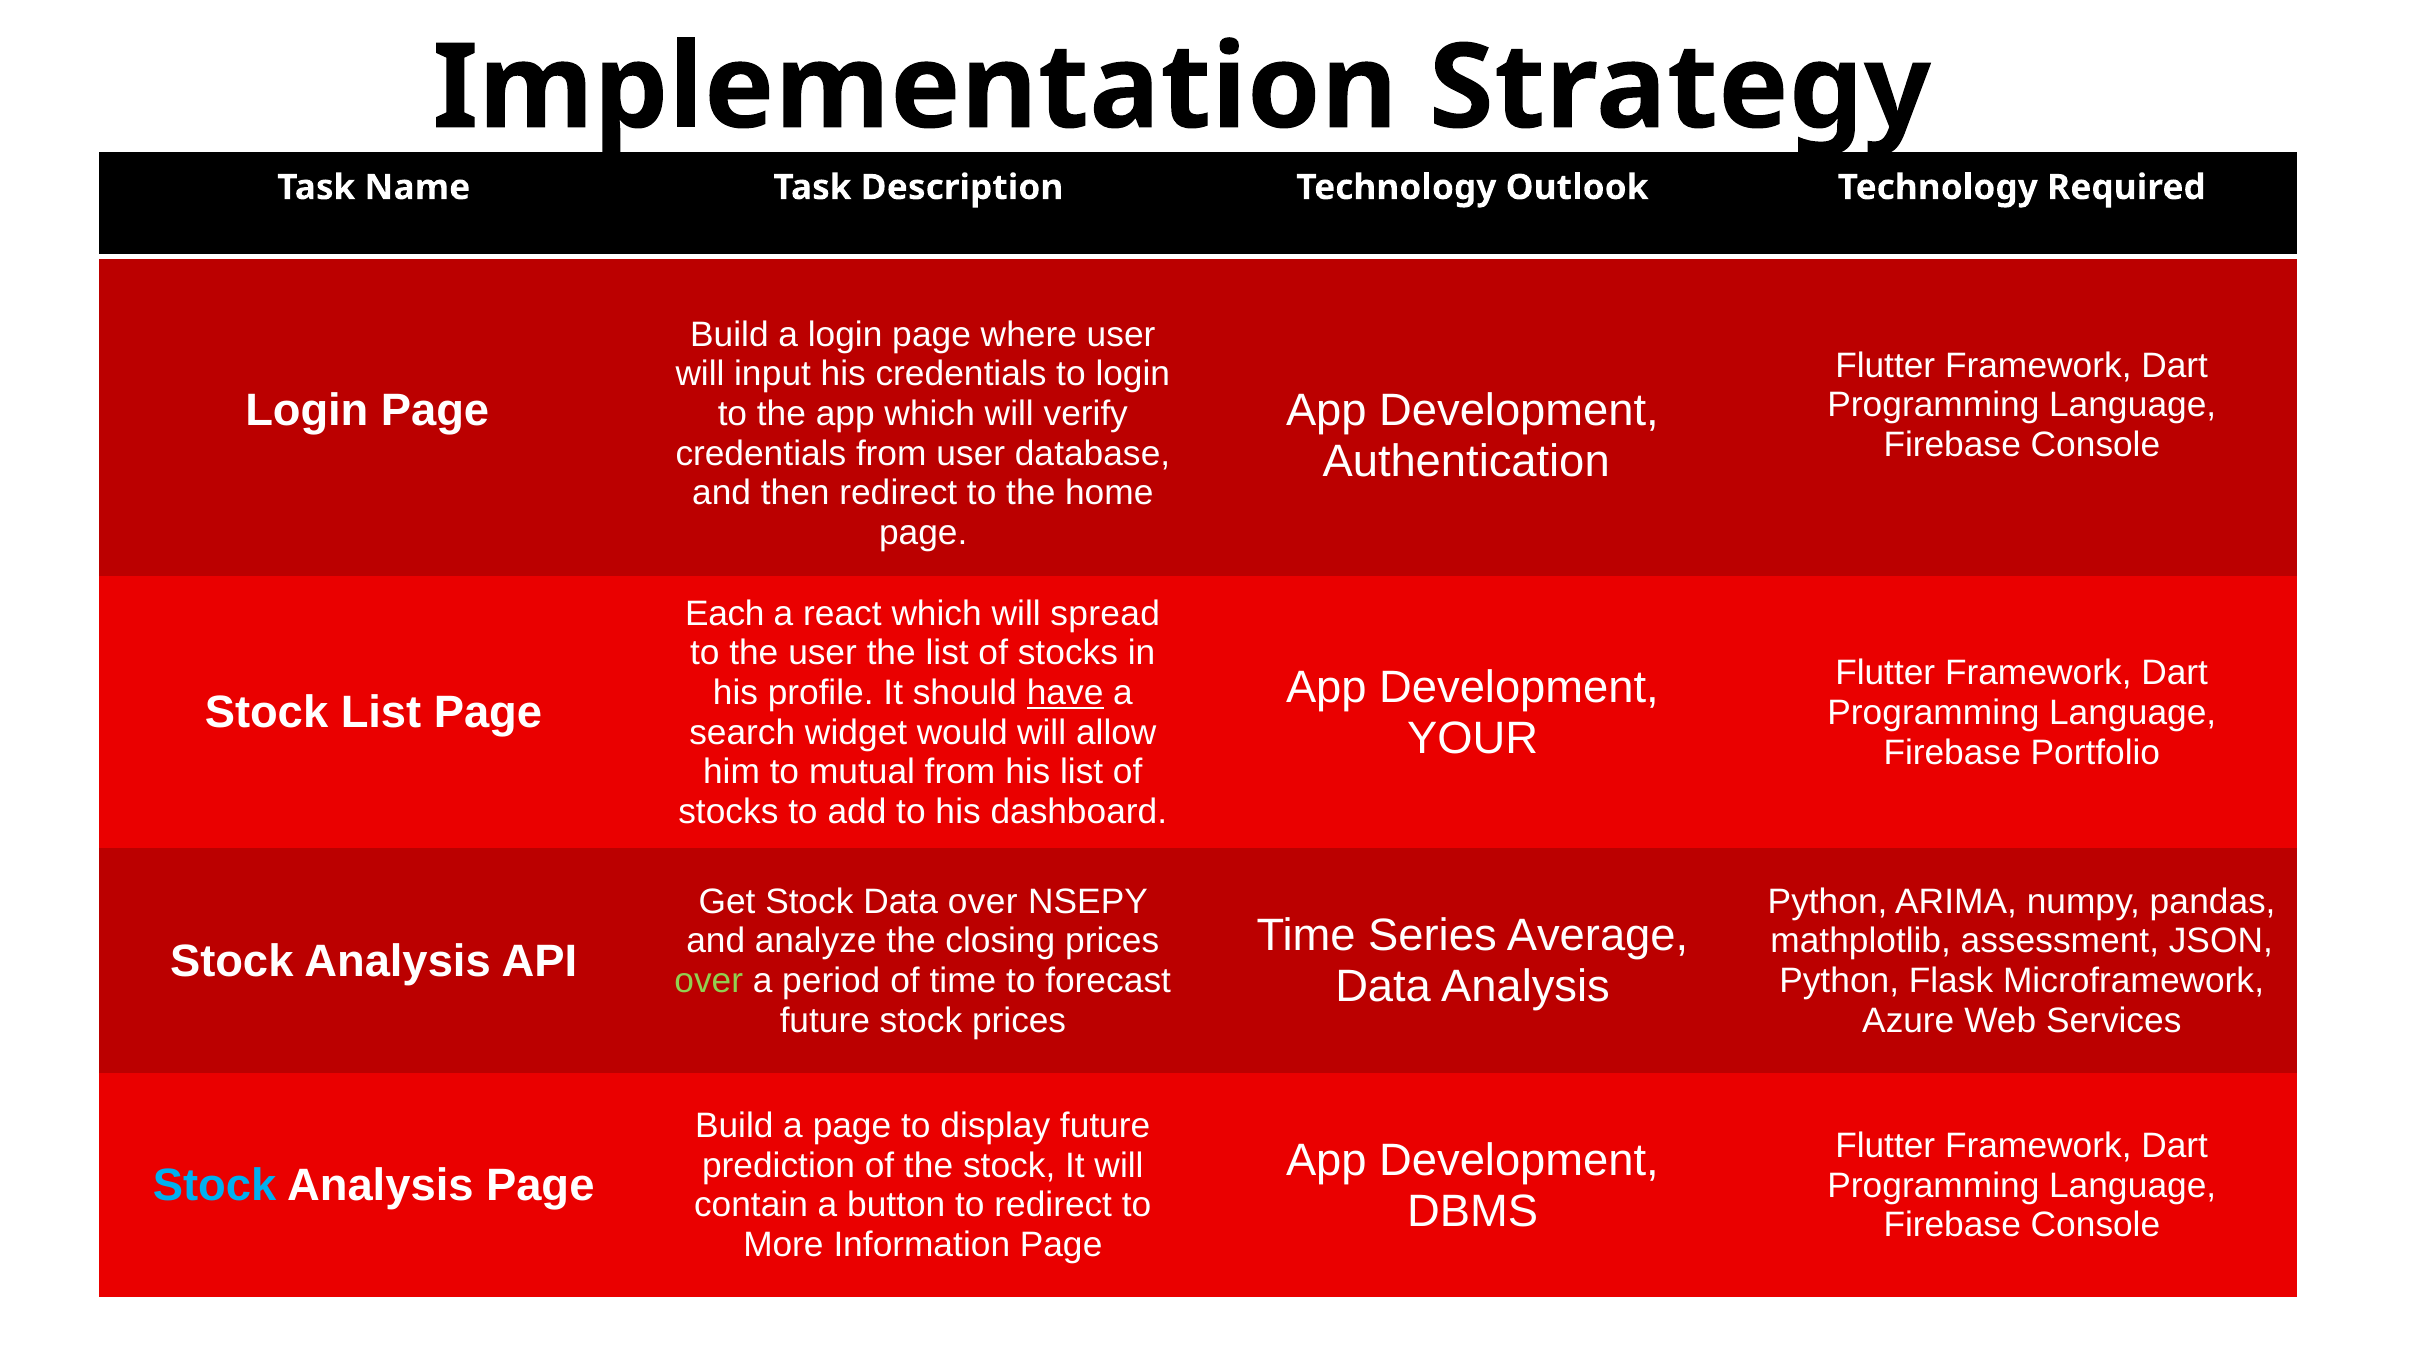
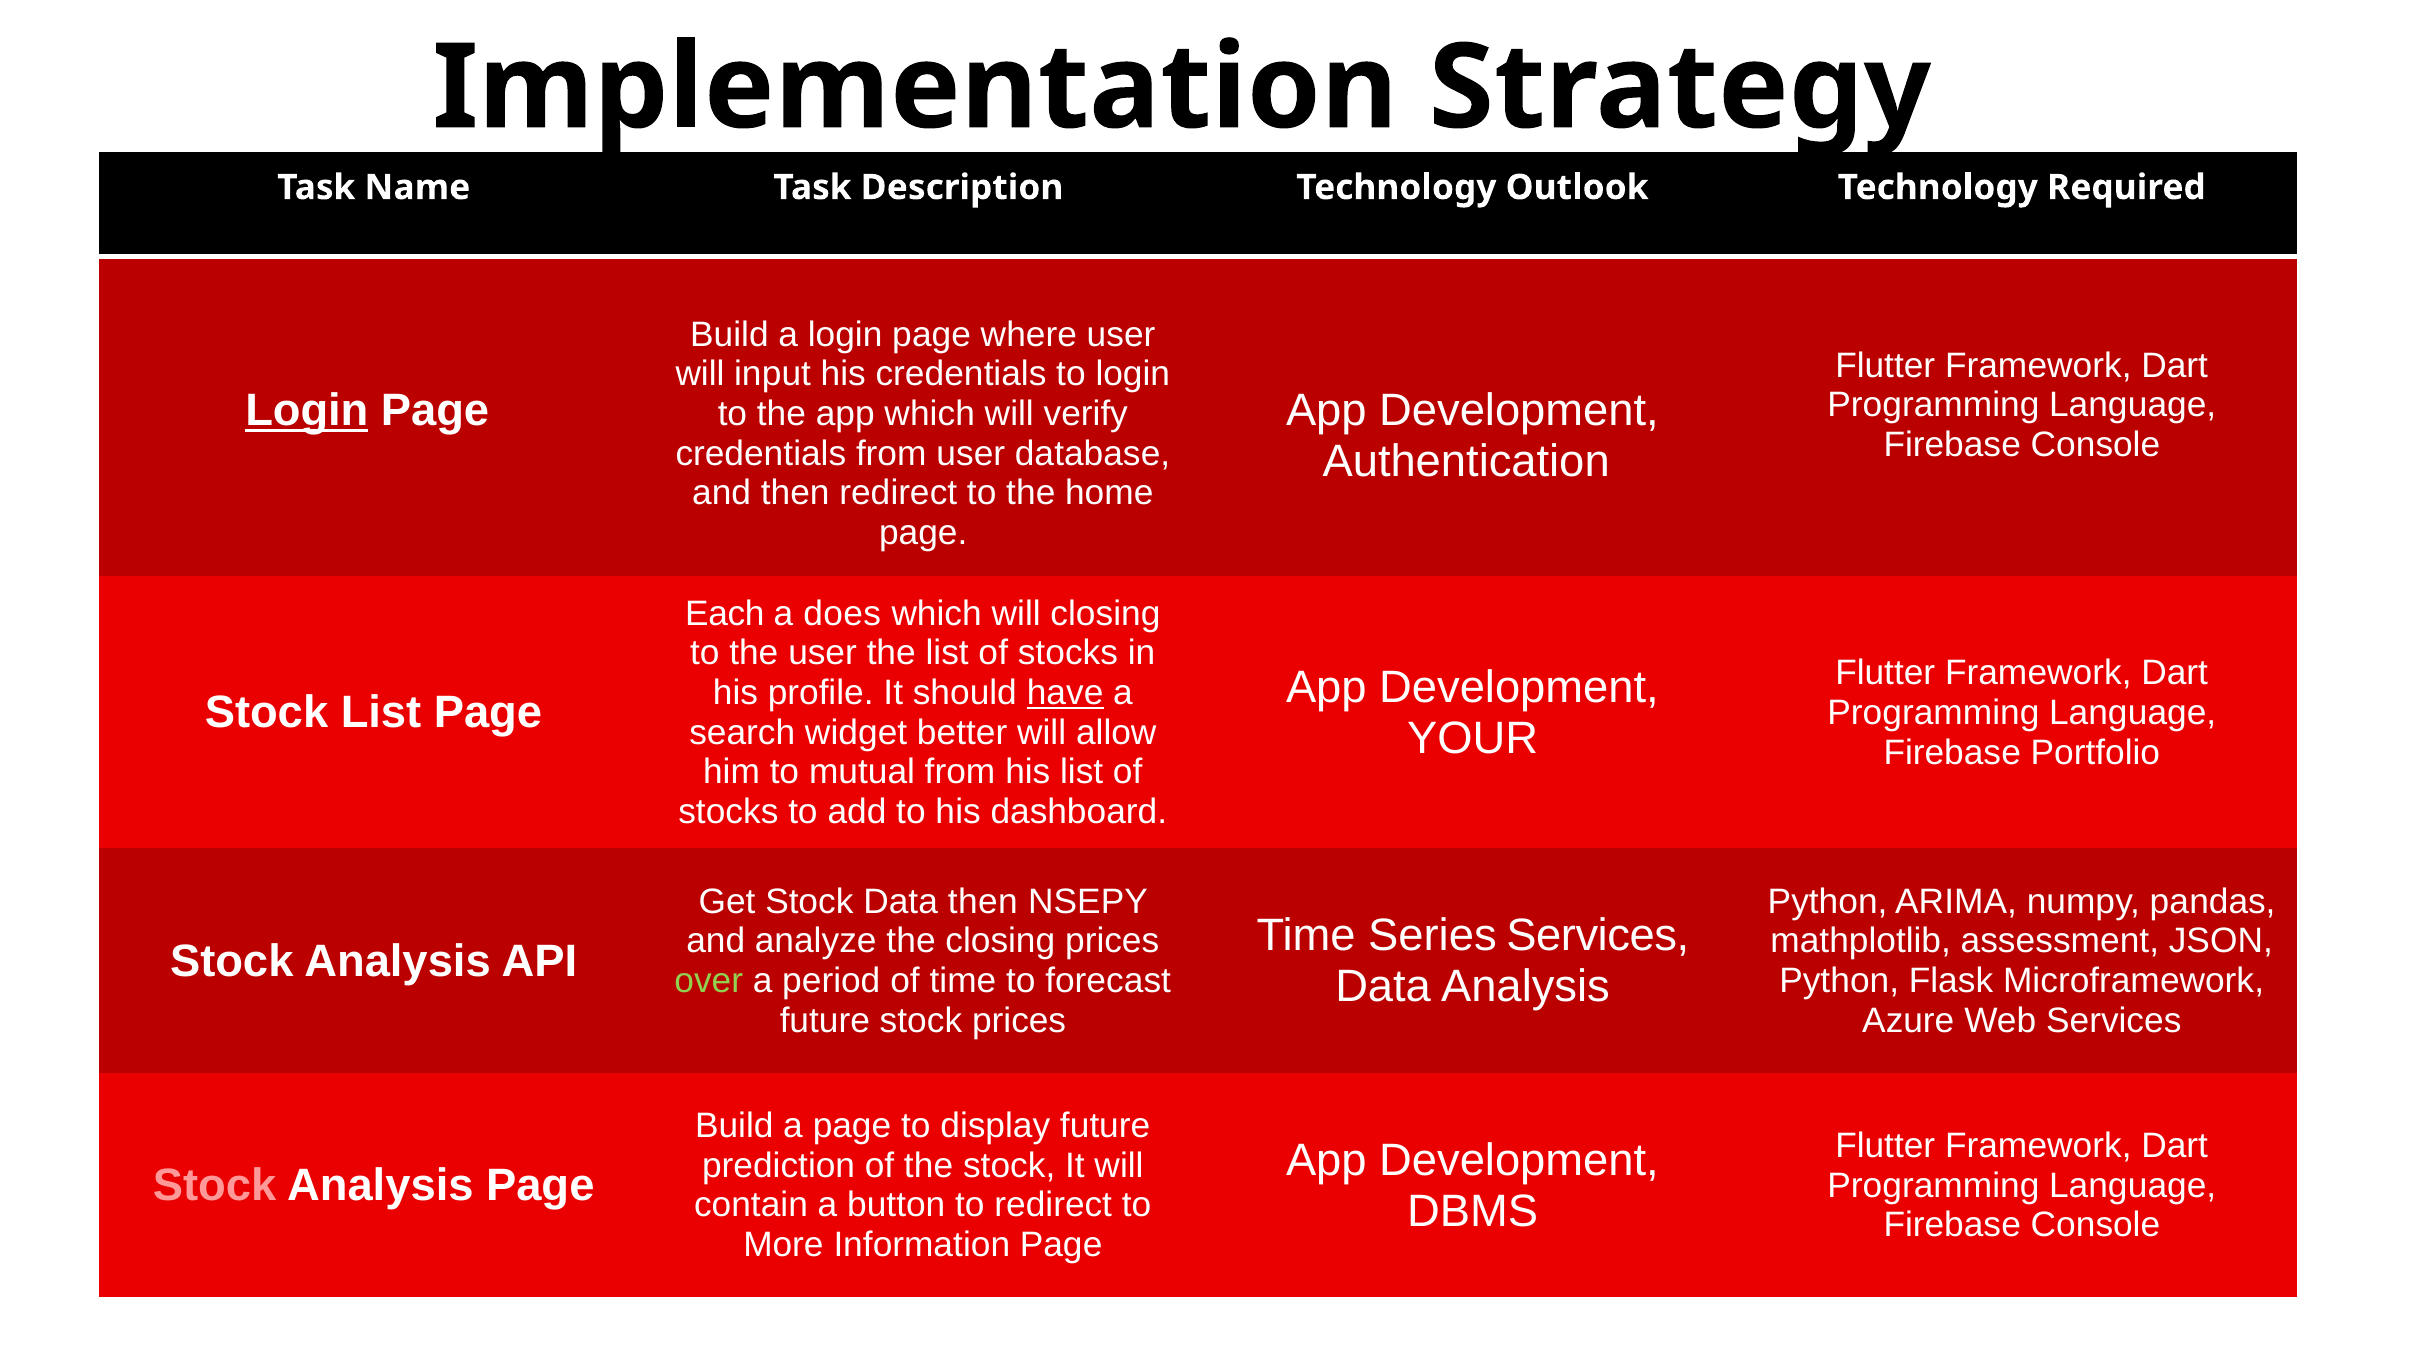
Login at (307, 411) underline: none -> present
react: react -> does
will spread: spread -> closing
would: would -> better
Data over: over -> then
Series Average: Average -> Services
Stock at (215, 1185) colour: light blue -> pink
